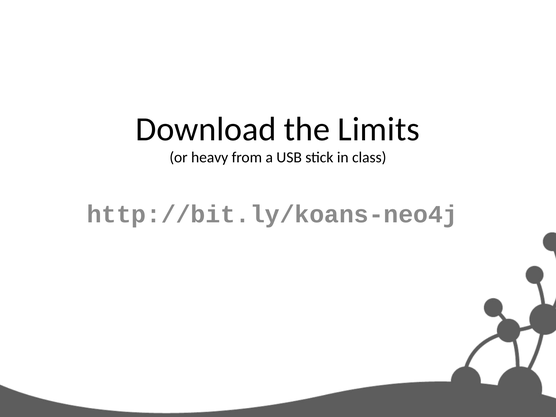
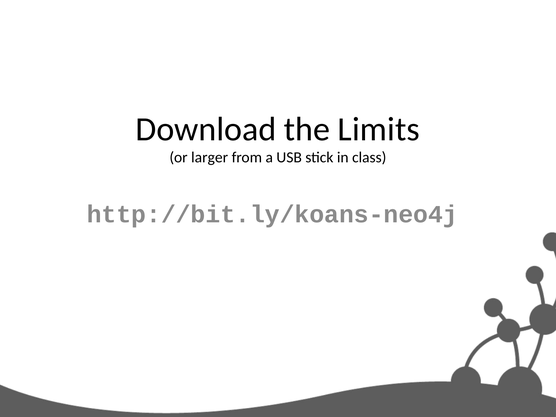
heavy: heavy -> larger
